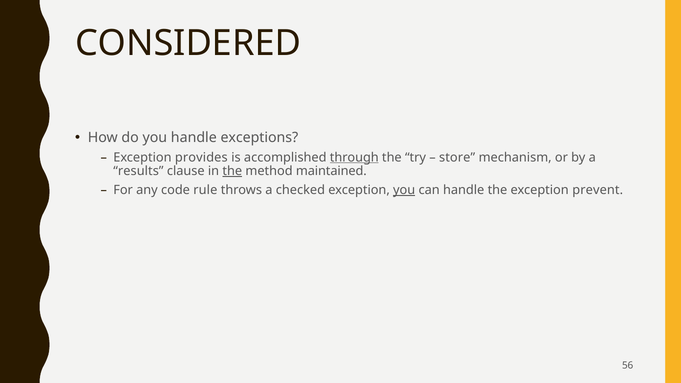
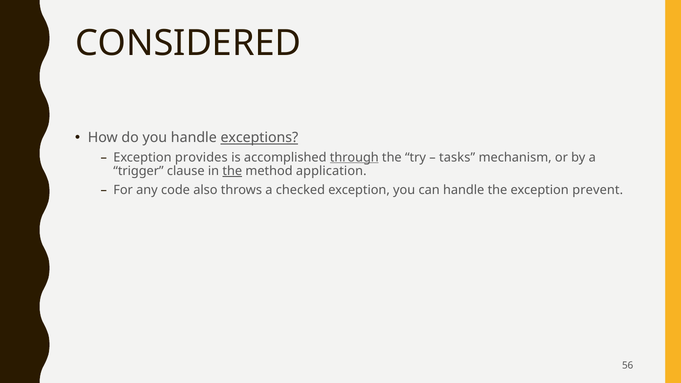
exceptions underline: none -> present
store: store -> tasks
results: results -> trigger
maintained: maintained -> application
rule: rule -> also
you at (404, 190) underline: present -> none
